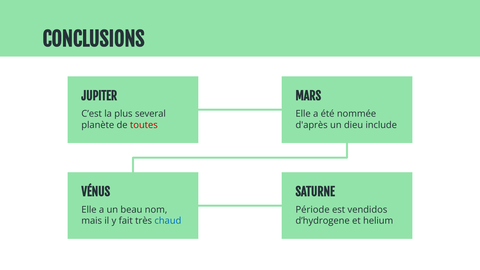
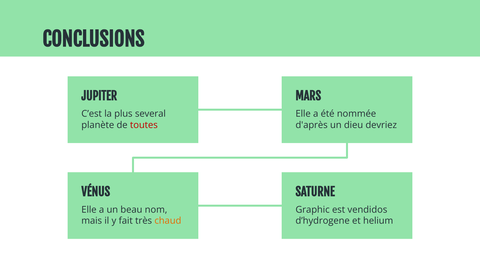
include: include -> devriez
Période: Période -> Graphic
chaud colour: blue -> orange
